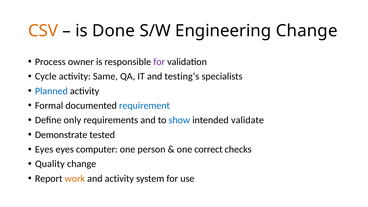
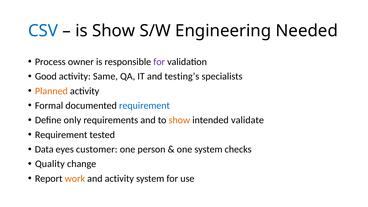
CSV colour: orange -> blue
is Done: Done -> Show
Engineering Change: Change -> Needed
Cycle: Cycle -> Good
Planned colour: blue -> orange
show at (179, 120) colour: blue -> orange
Demonstrate at (61, 135): Demonstrate -> Requirement
Eyes at (44, 149): Eyes -> Data
computer: computer -> customer
one correct: correct -> system
